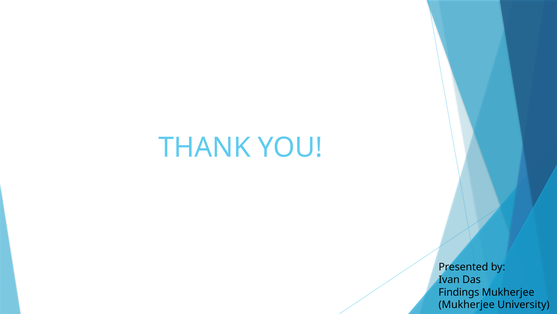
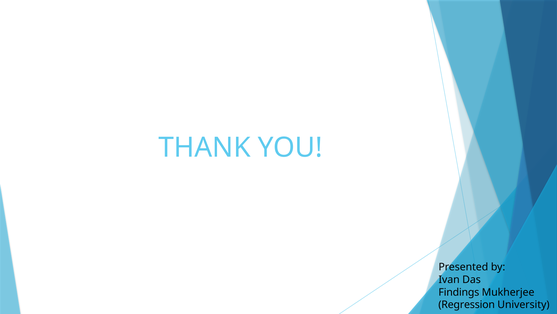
Mukherjee at (467, 304): Mukherjee -> Regression
